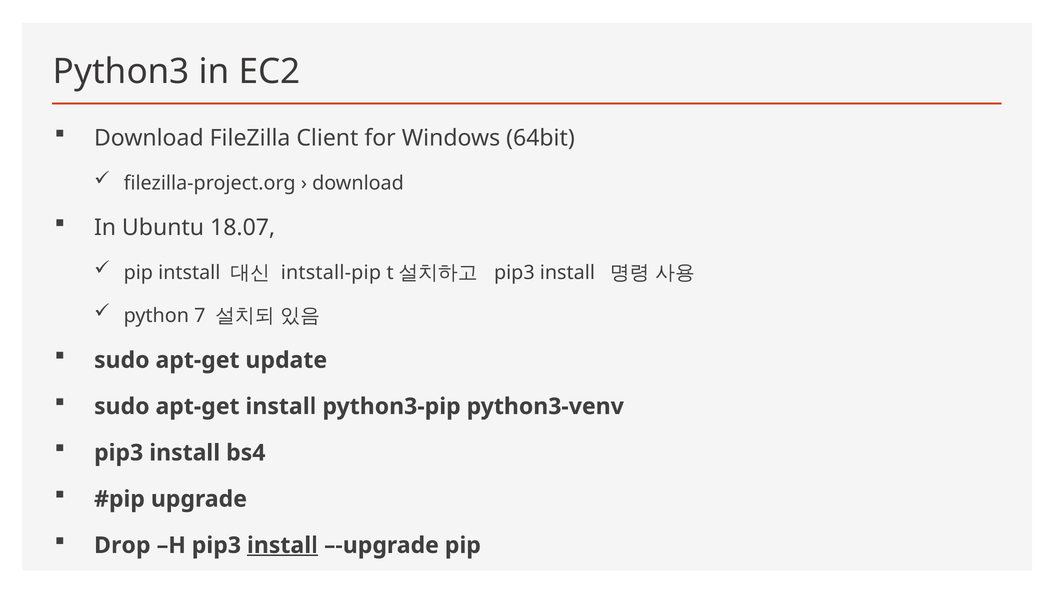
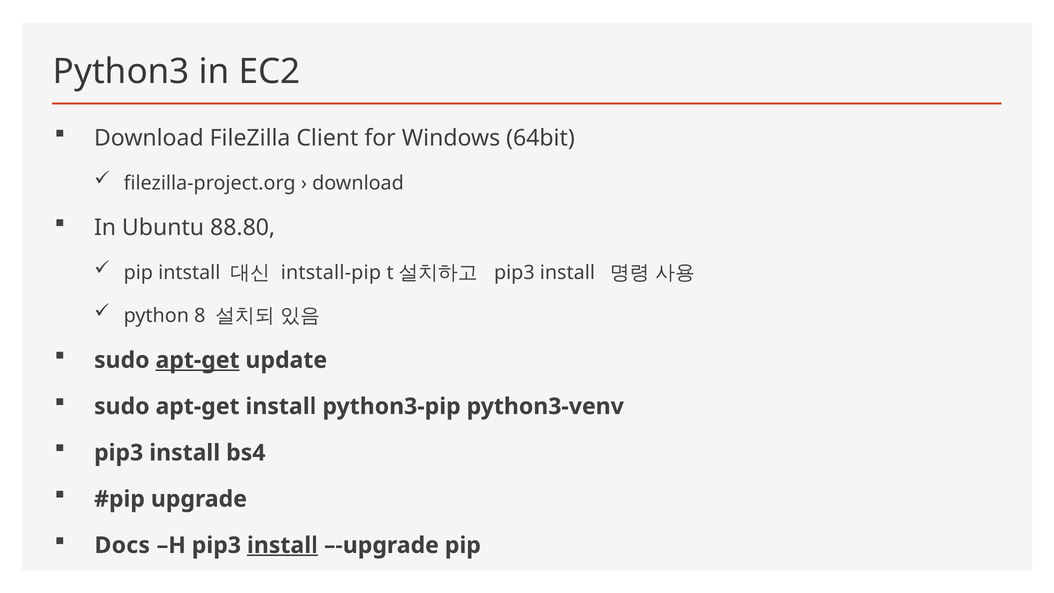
18.07: 18.07 -> 88.80
7: 7 -> 8
apt-get at (198, 360) underline: none -> present
Drop: Drop -> Docs
